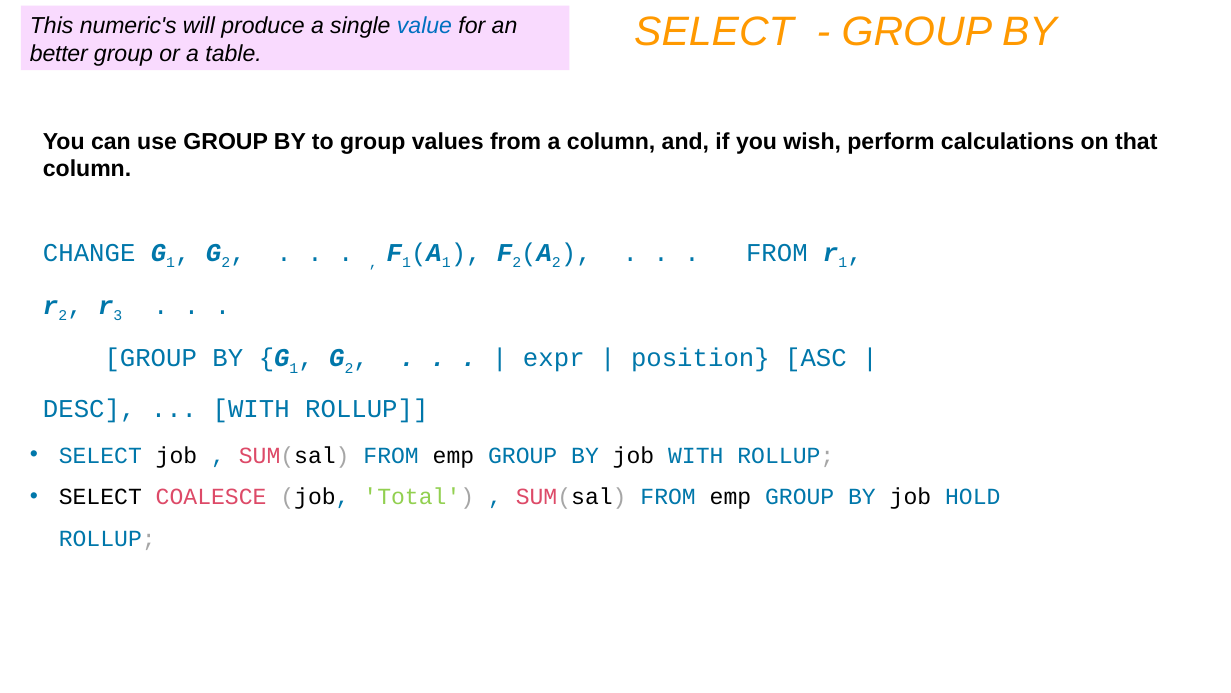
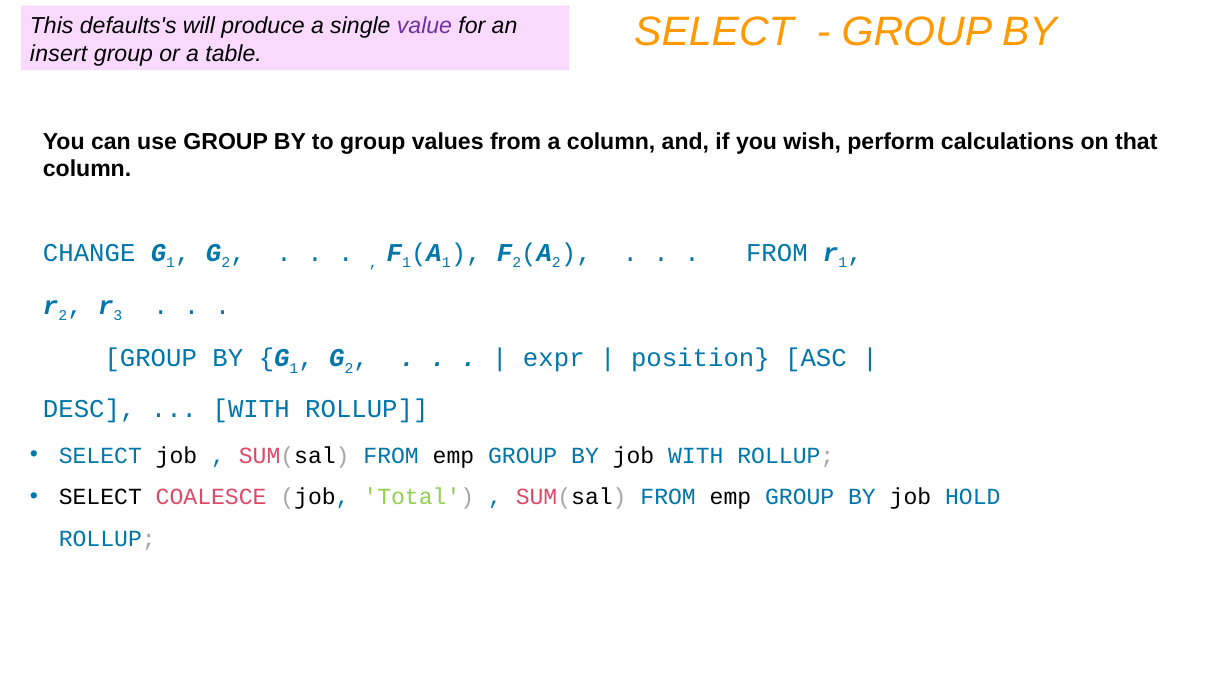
numeric's: numeric's -> defaults's
value colour: blue -> purple
better: better -> insert
